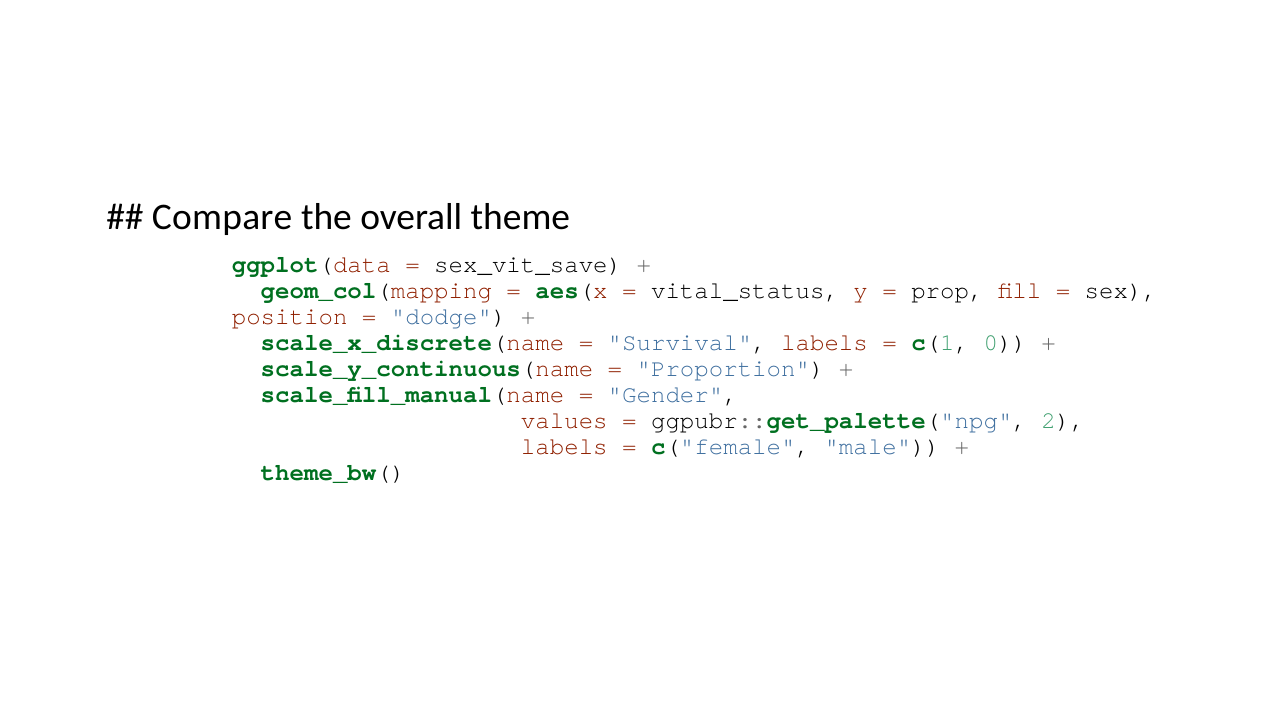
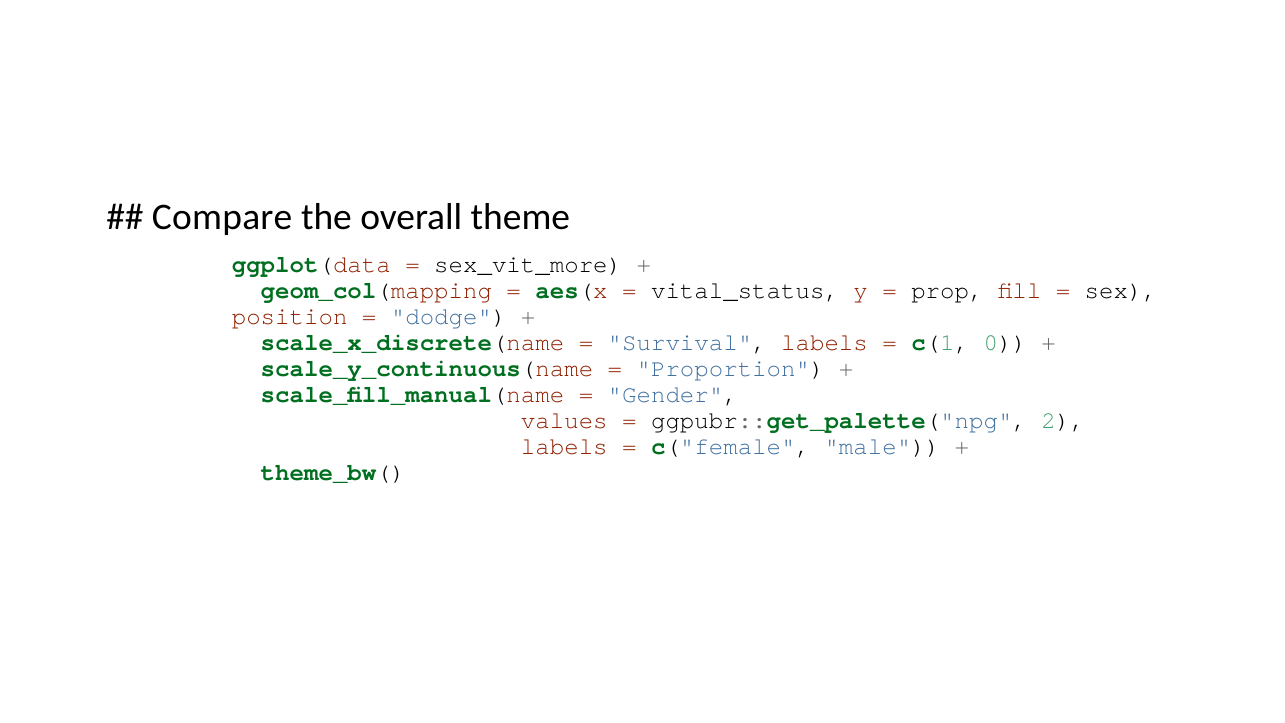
sex_vit_save: sex_vit_save -> sex_vit_more
